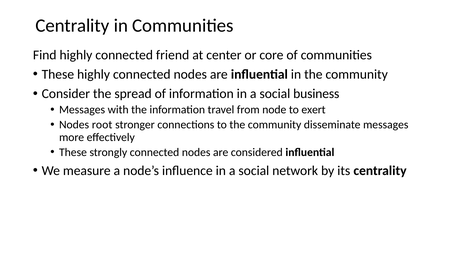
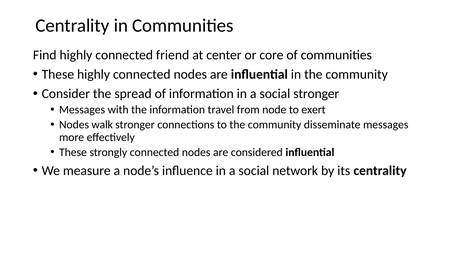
social business: business -> stronger
root: root -> walk
